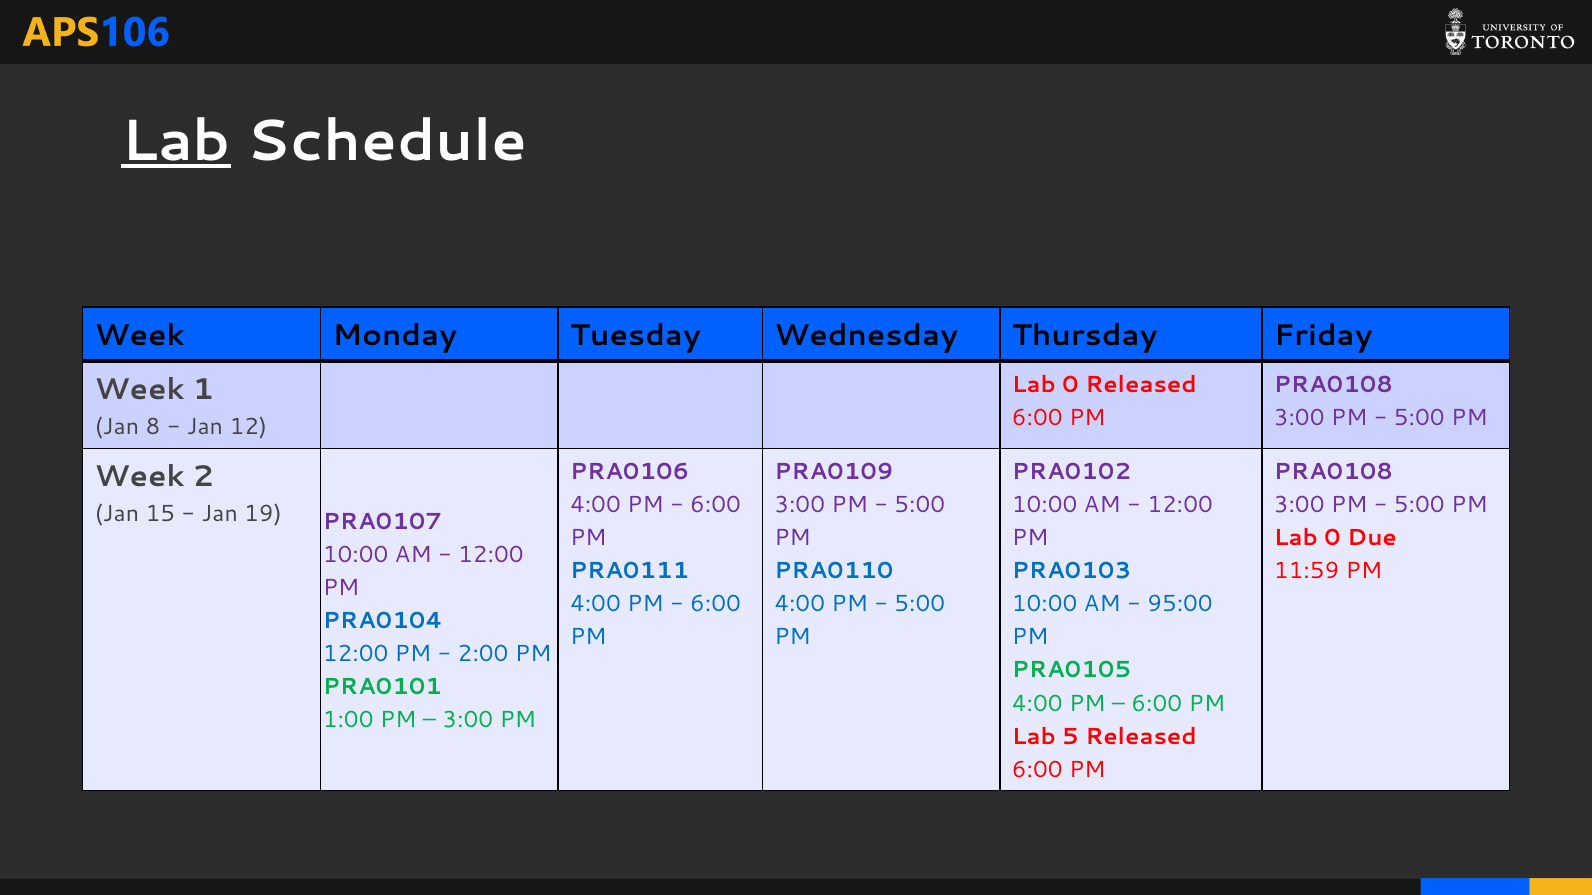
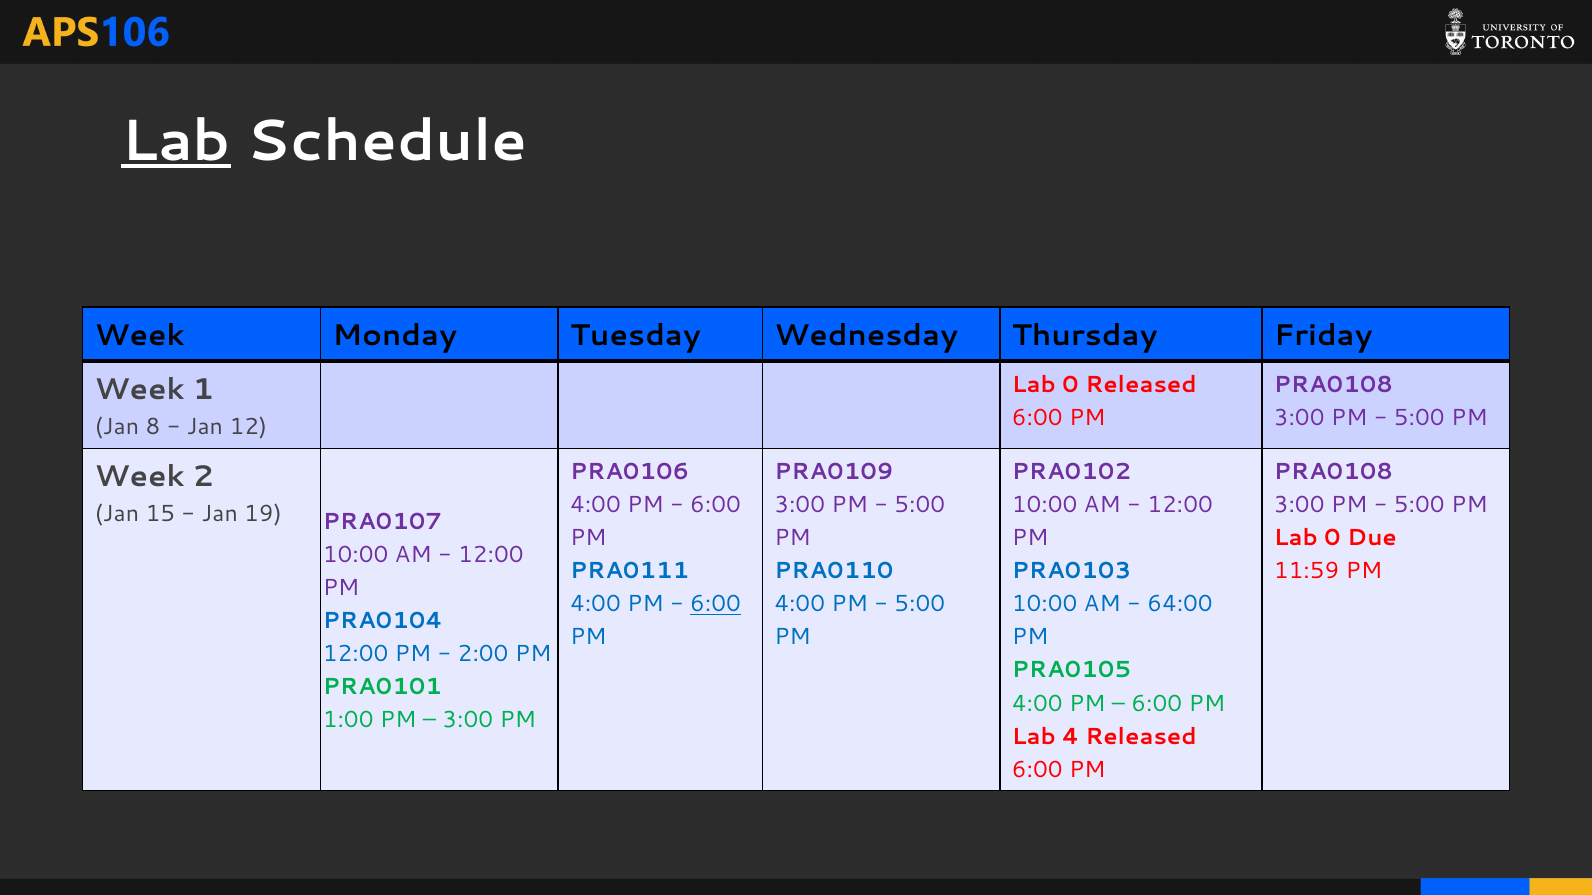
6:00 at (716, 605) underline: none -> present
95:00: 95:00 -> 64:00
5: 5 -> 4
